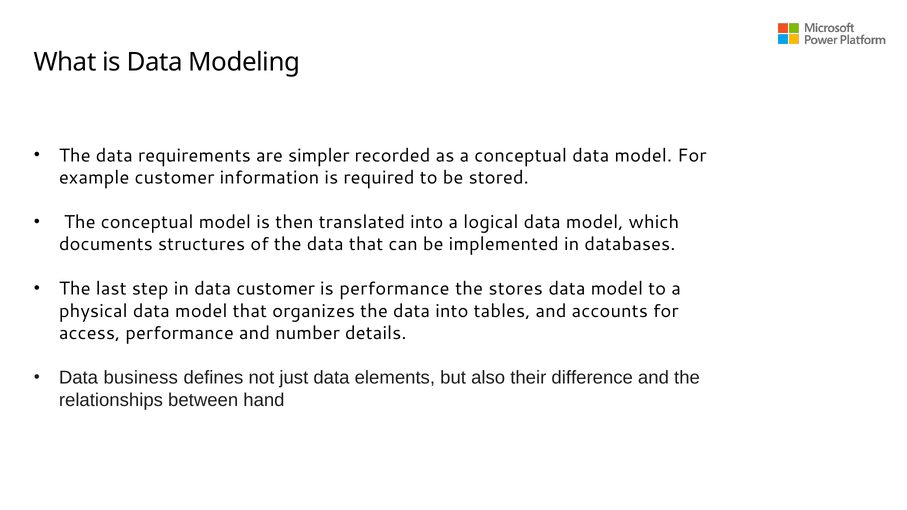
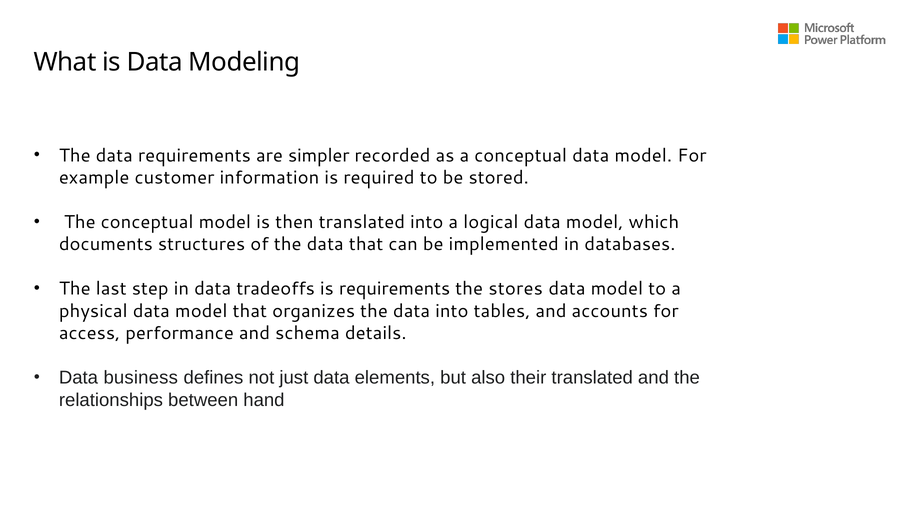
data customer: customer -> tradeoffs
is performance: performance -> requirements
number: number -> schema
their difference: difference -> translated
